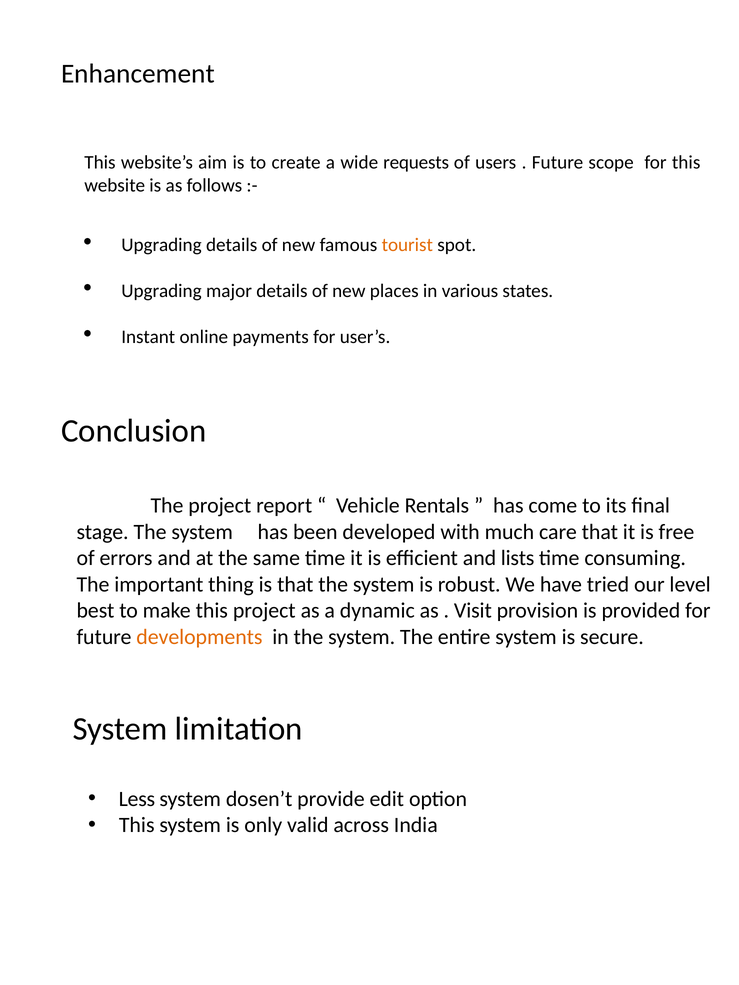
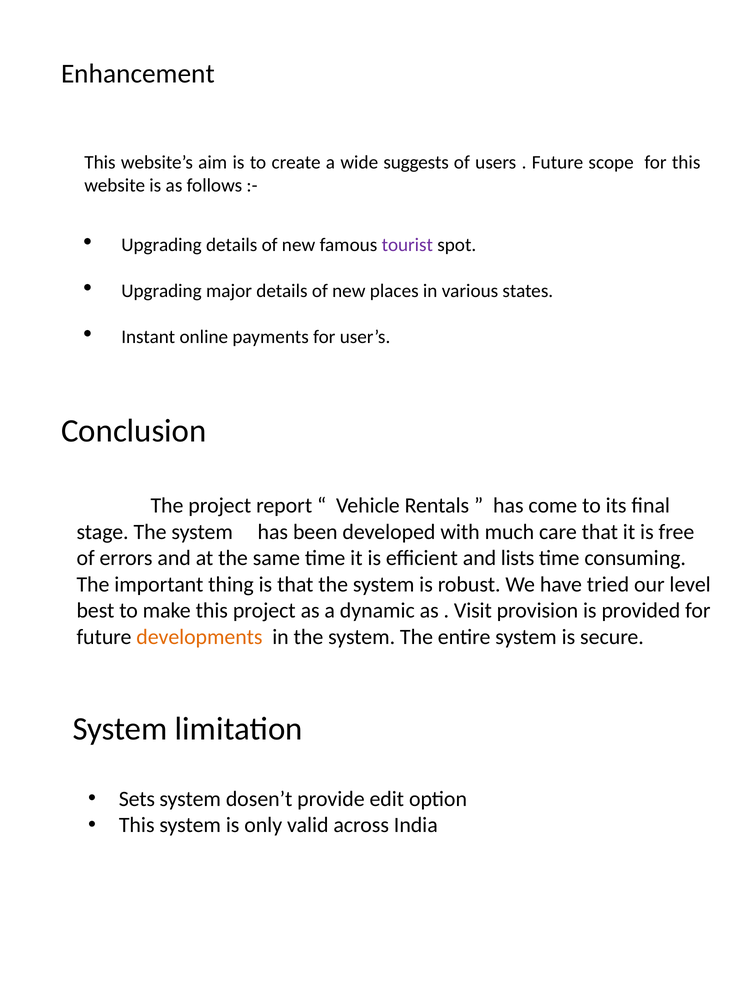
requests: requests -> suggests
tourist colour: orange -> purple
Less: Less -> Sets
